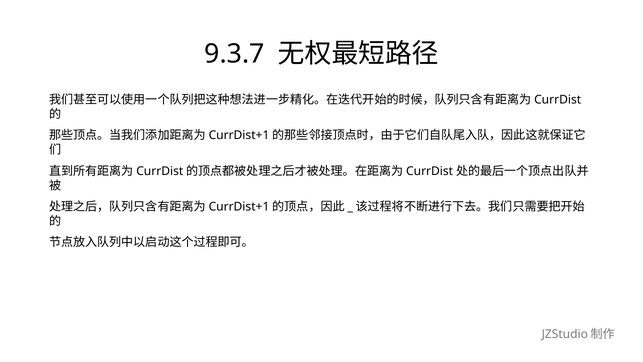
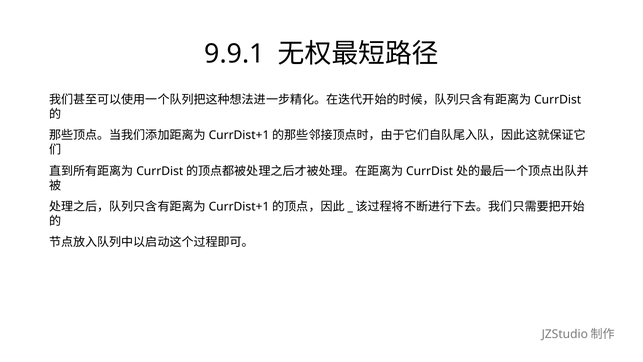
9.3.7: 9.3.7 -> 9.9.1
